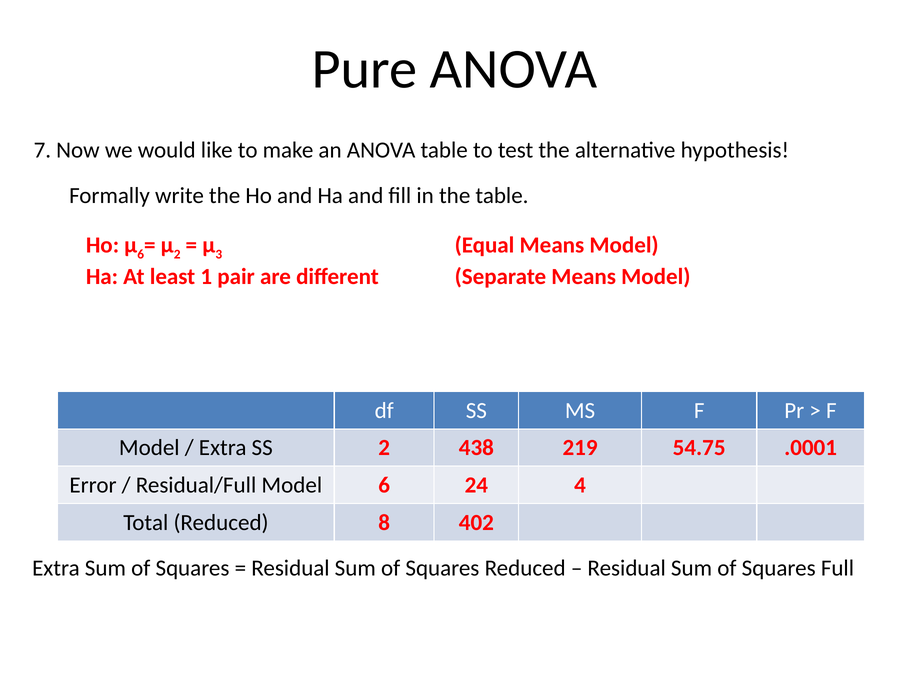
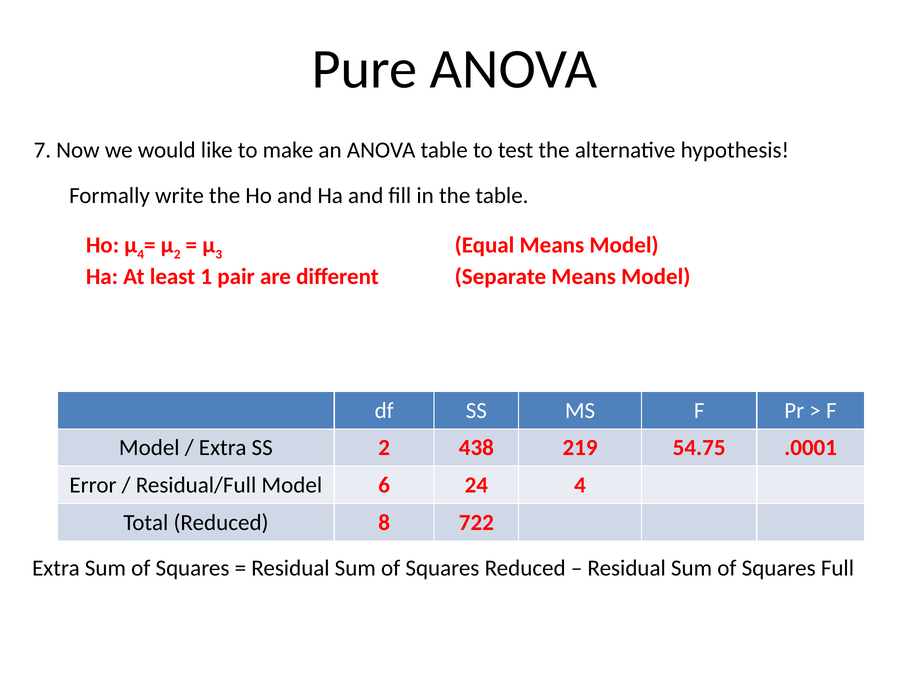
6 at (141, 254): 6 -> 4
402: 402 -> 722
